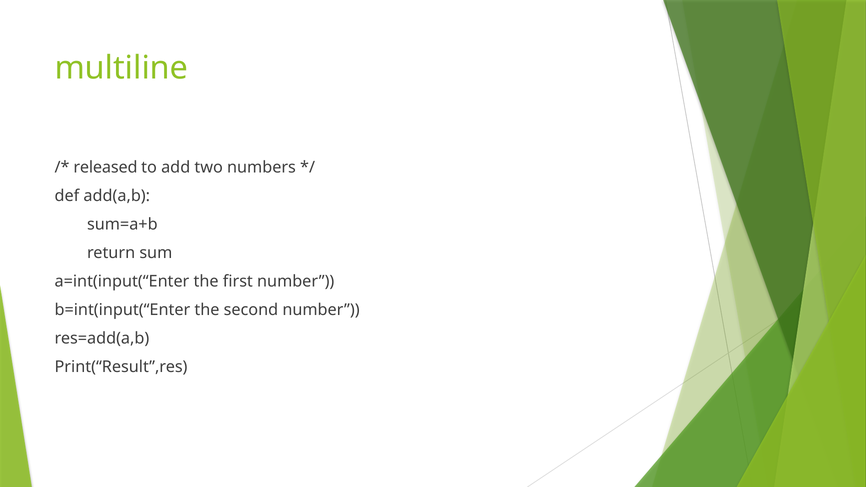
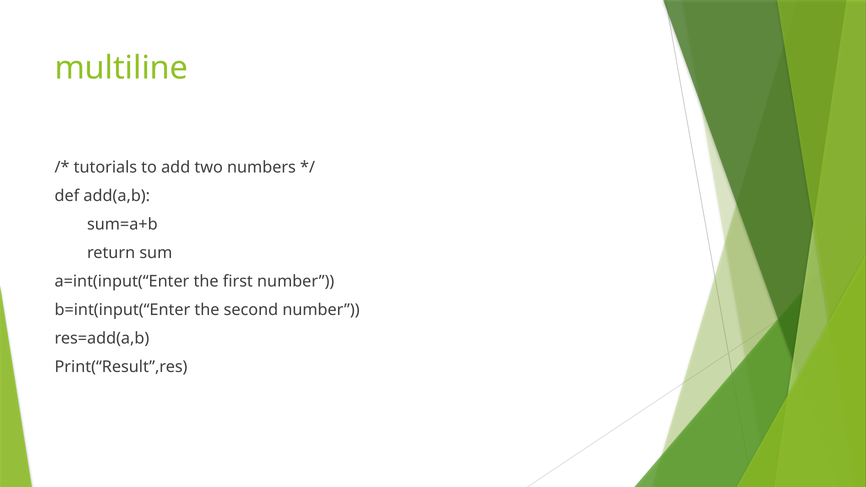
released: released -> tutorials
